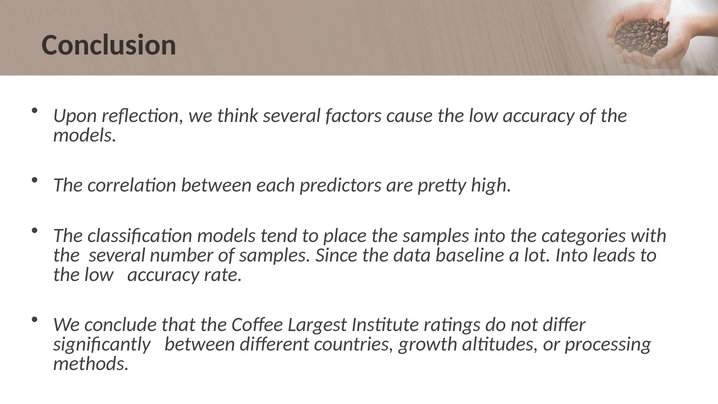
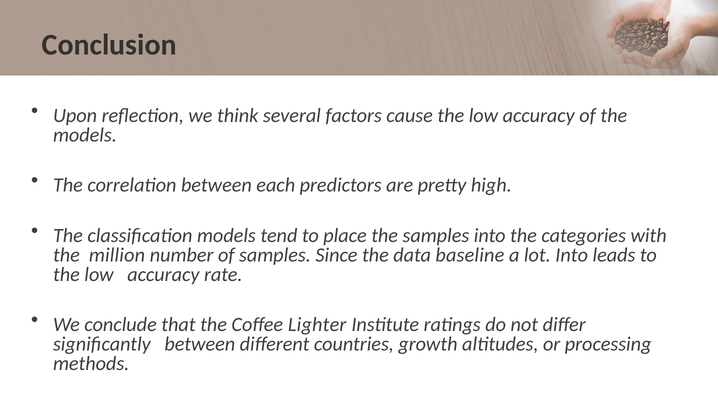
the several: several -> million
Largest: Largest -> Lighter
